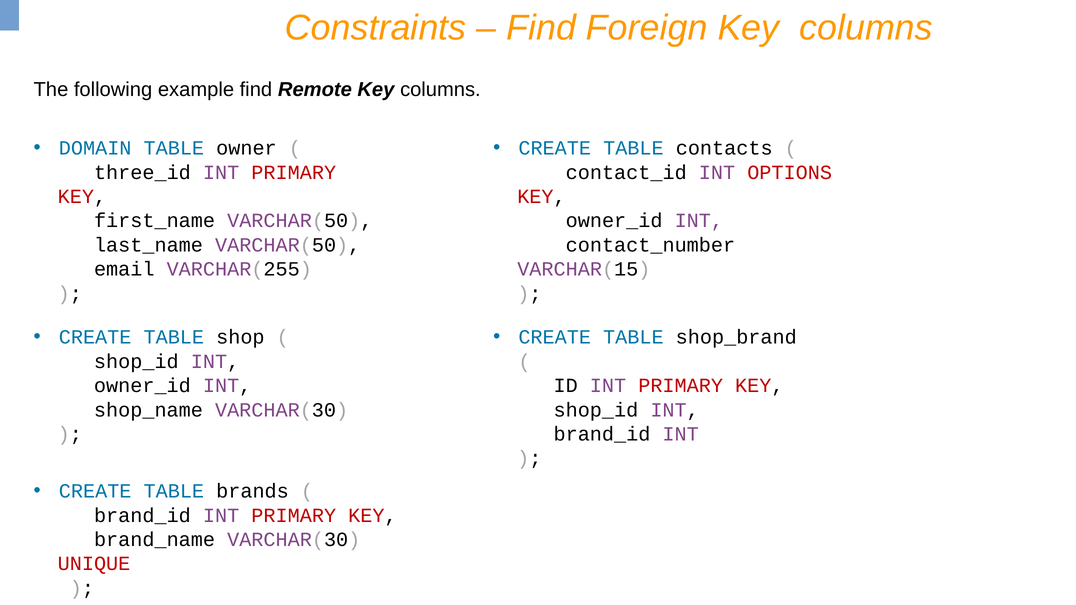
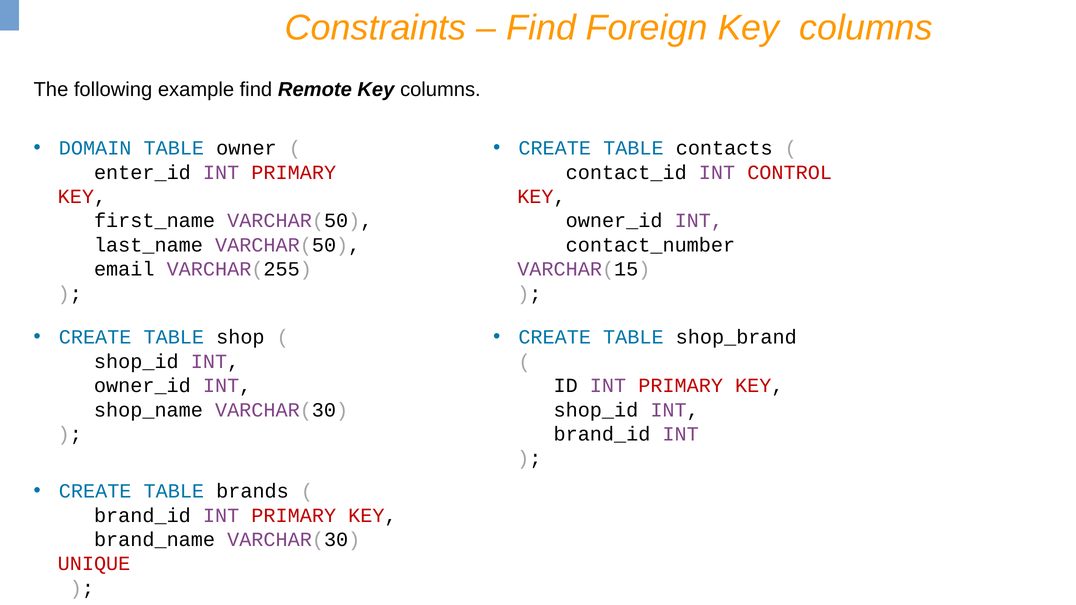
three_id: three_id -> enter_id
OPTIONS: OPTIONS -> CONTROL
